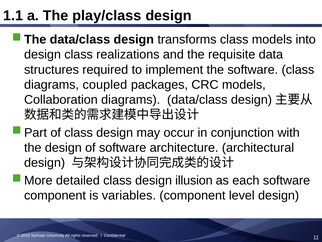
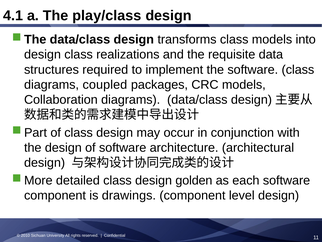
1.1: 1.1 -> 4.1
illusion: illusion -> golden
variables: variables -> drawings
